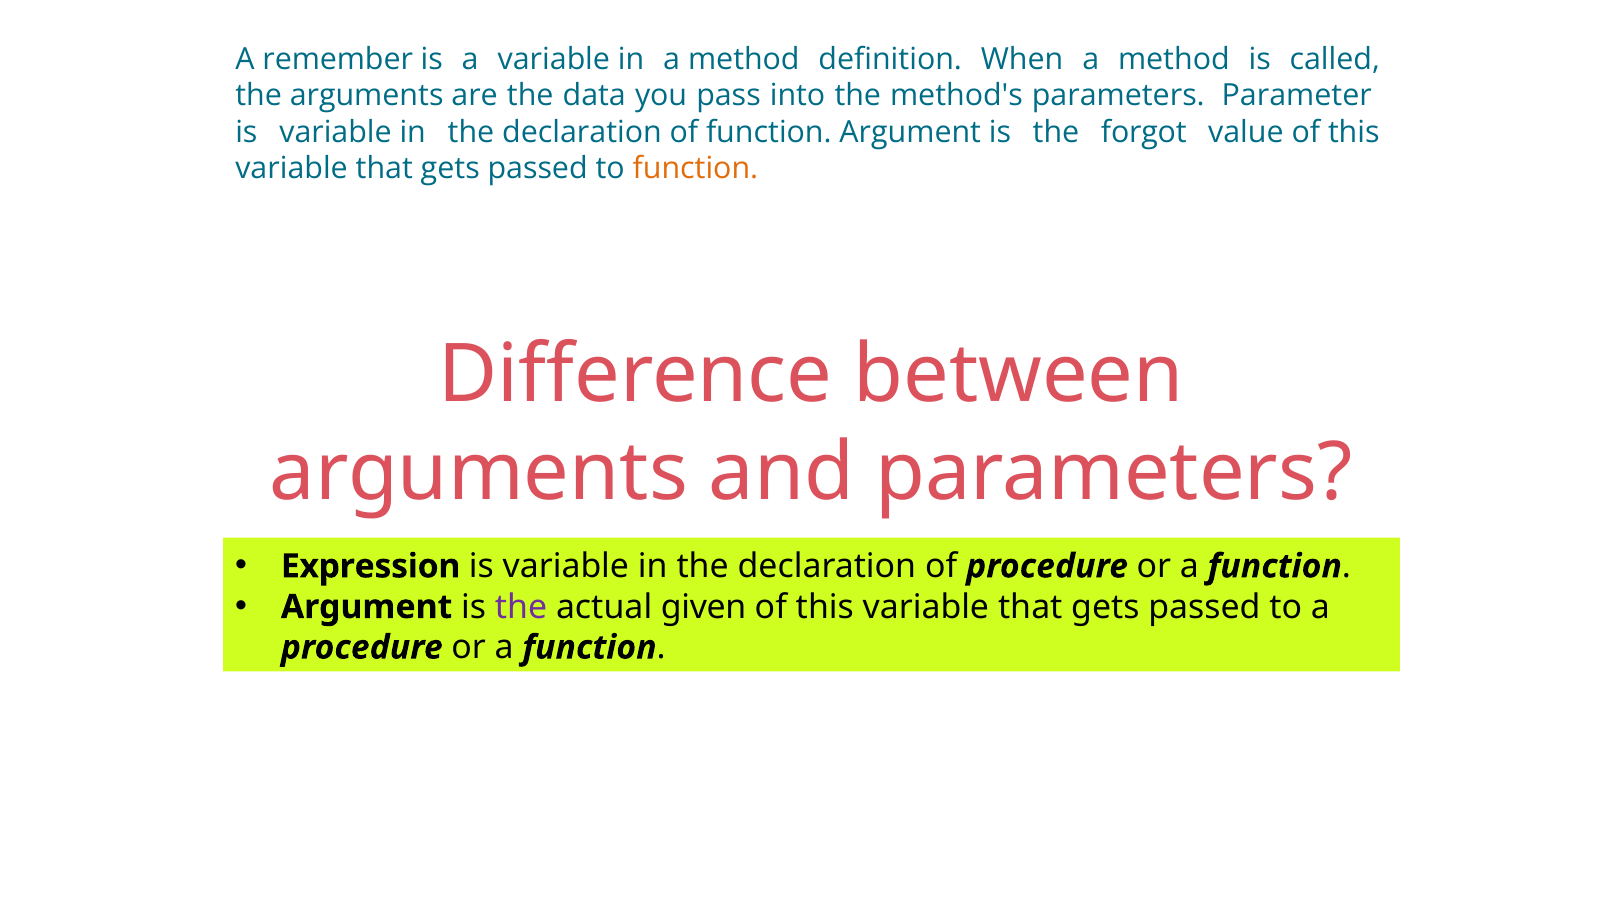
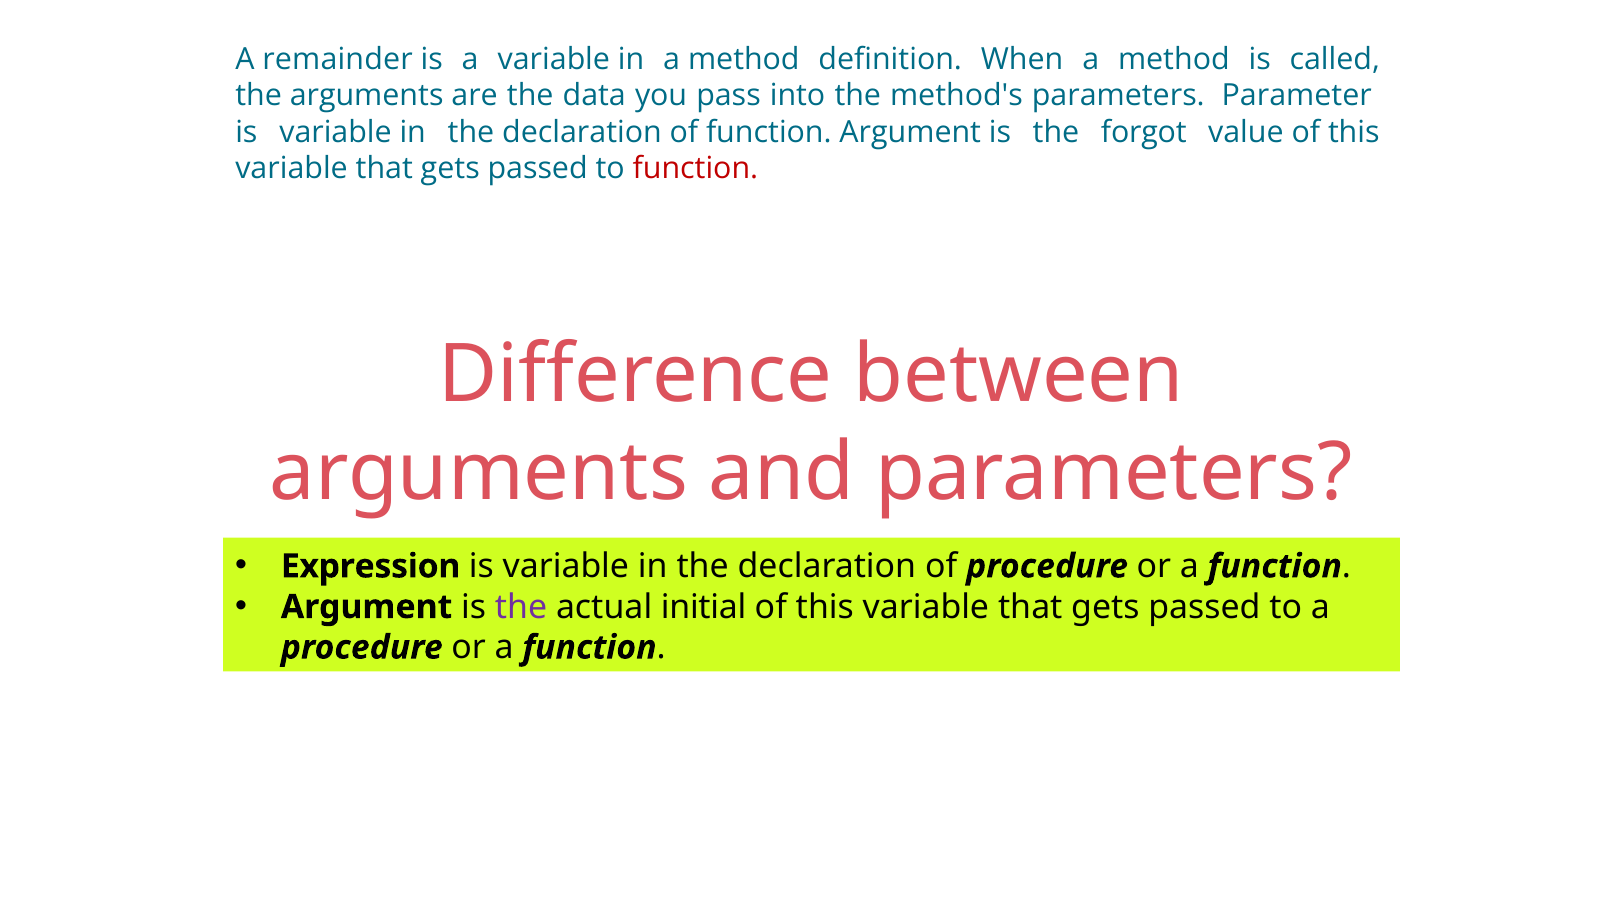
remember: remember -> remainder
function at (695, 169) colour: orange -> red
given: given -> initial
